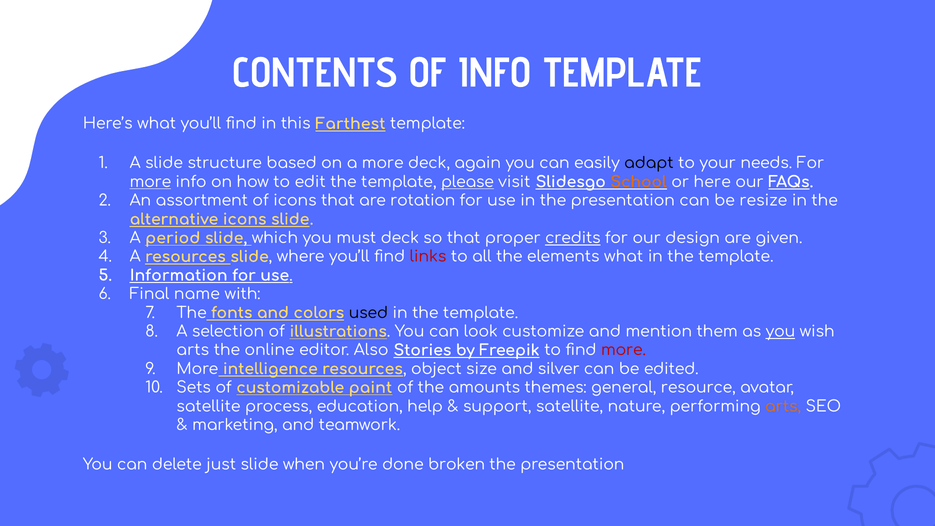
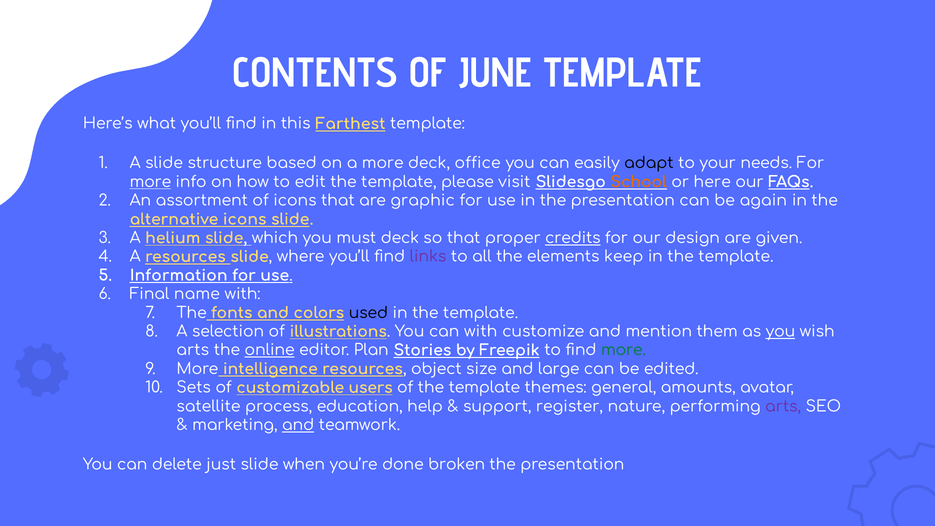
OF INFO: INFO -> JUNE
again: again -> office
please underline: present -> none
rotation: rotation -> graphic
resize: resize -> again
period: period -> helium
links colour: red -> purple
elements what: what -> keep
can look: look -> with
online underline: none -> present
Also: Also -> Plan
more at (623, 350) colour: red -> green
silver: silver -> large
paint: paint -> users
of the amounts: amounts -> template
resource: resource -> amounts
support satellite: satellite -> register
arts at (783, 406) colour: orange -> purple
and at (298, 425) underline: none -> present
